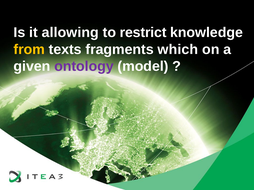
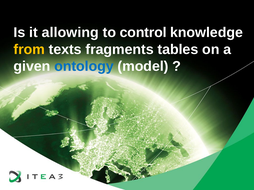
restrict: restrict -> control
which: which -> tables
ontology colour: purple -> blue
